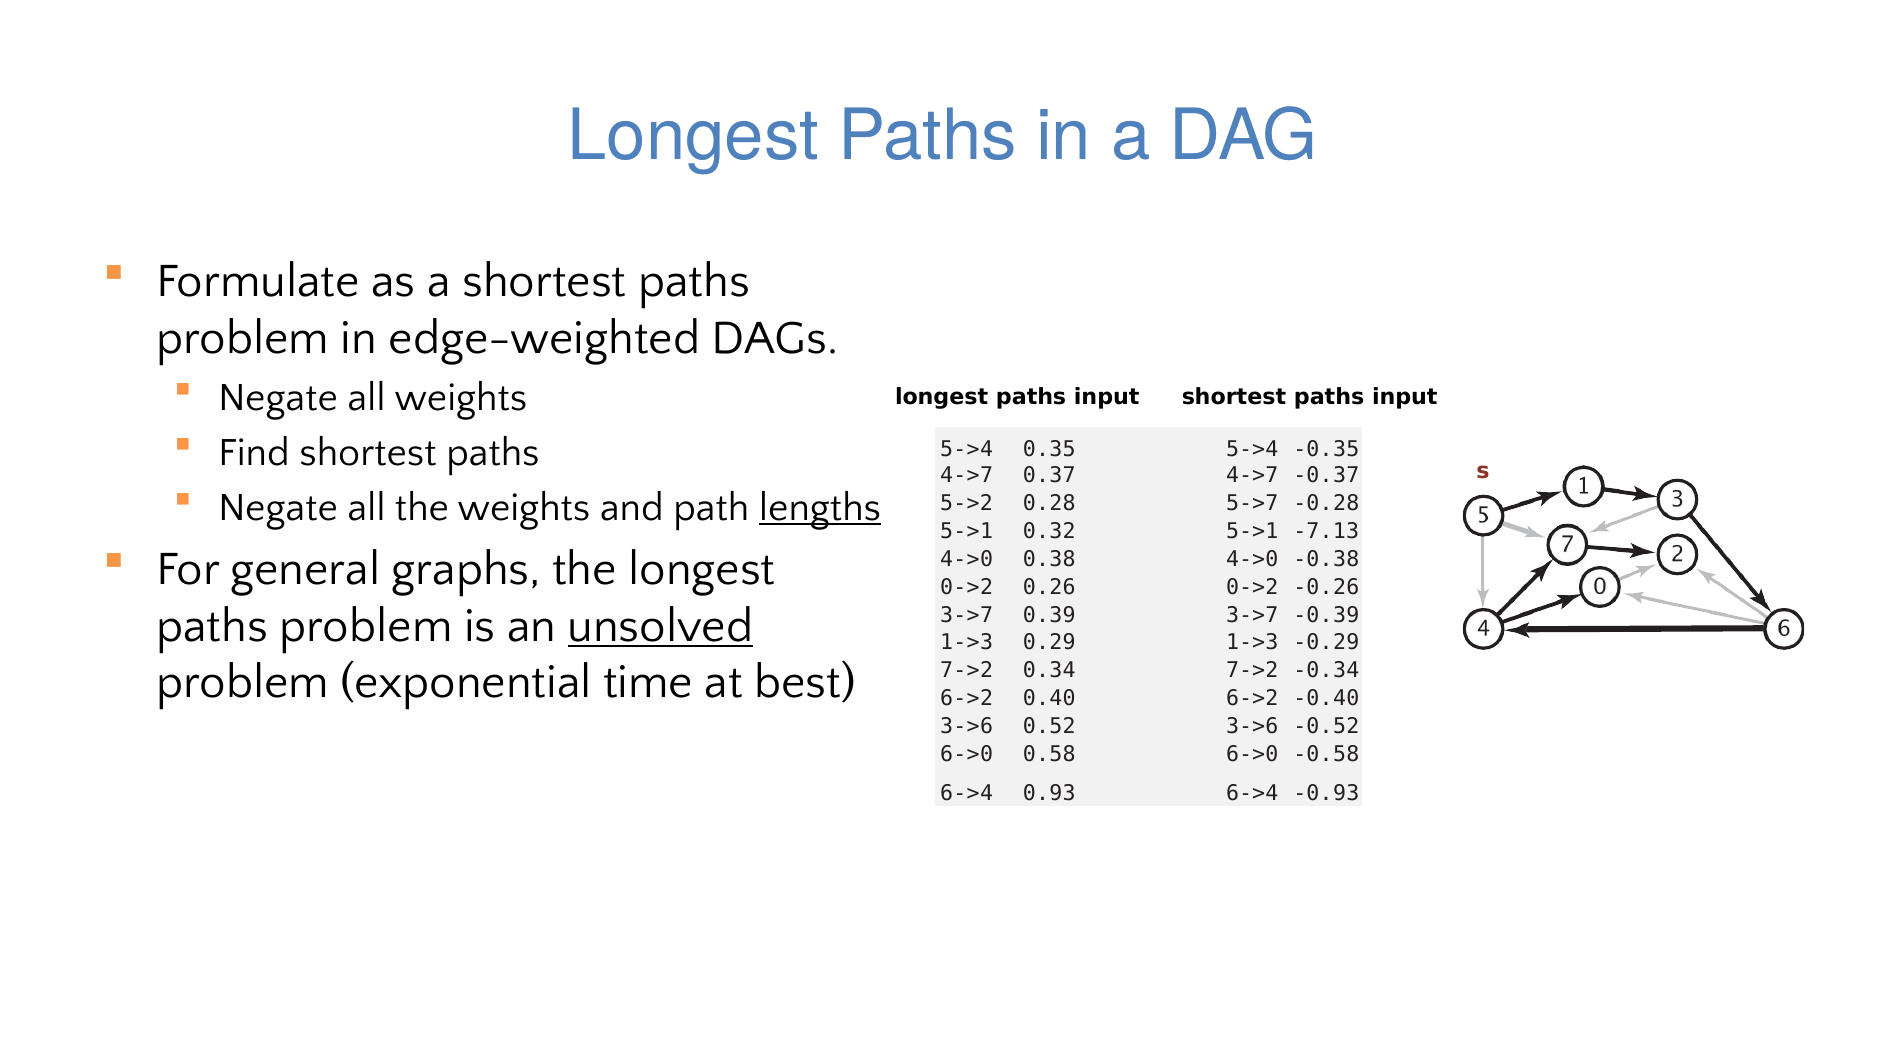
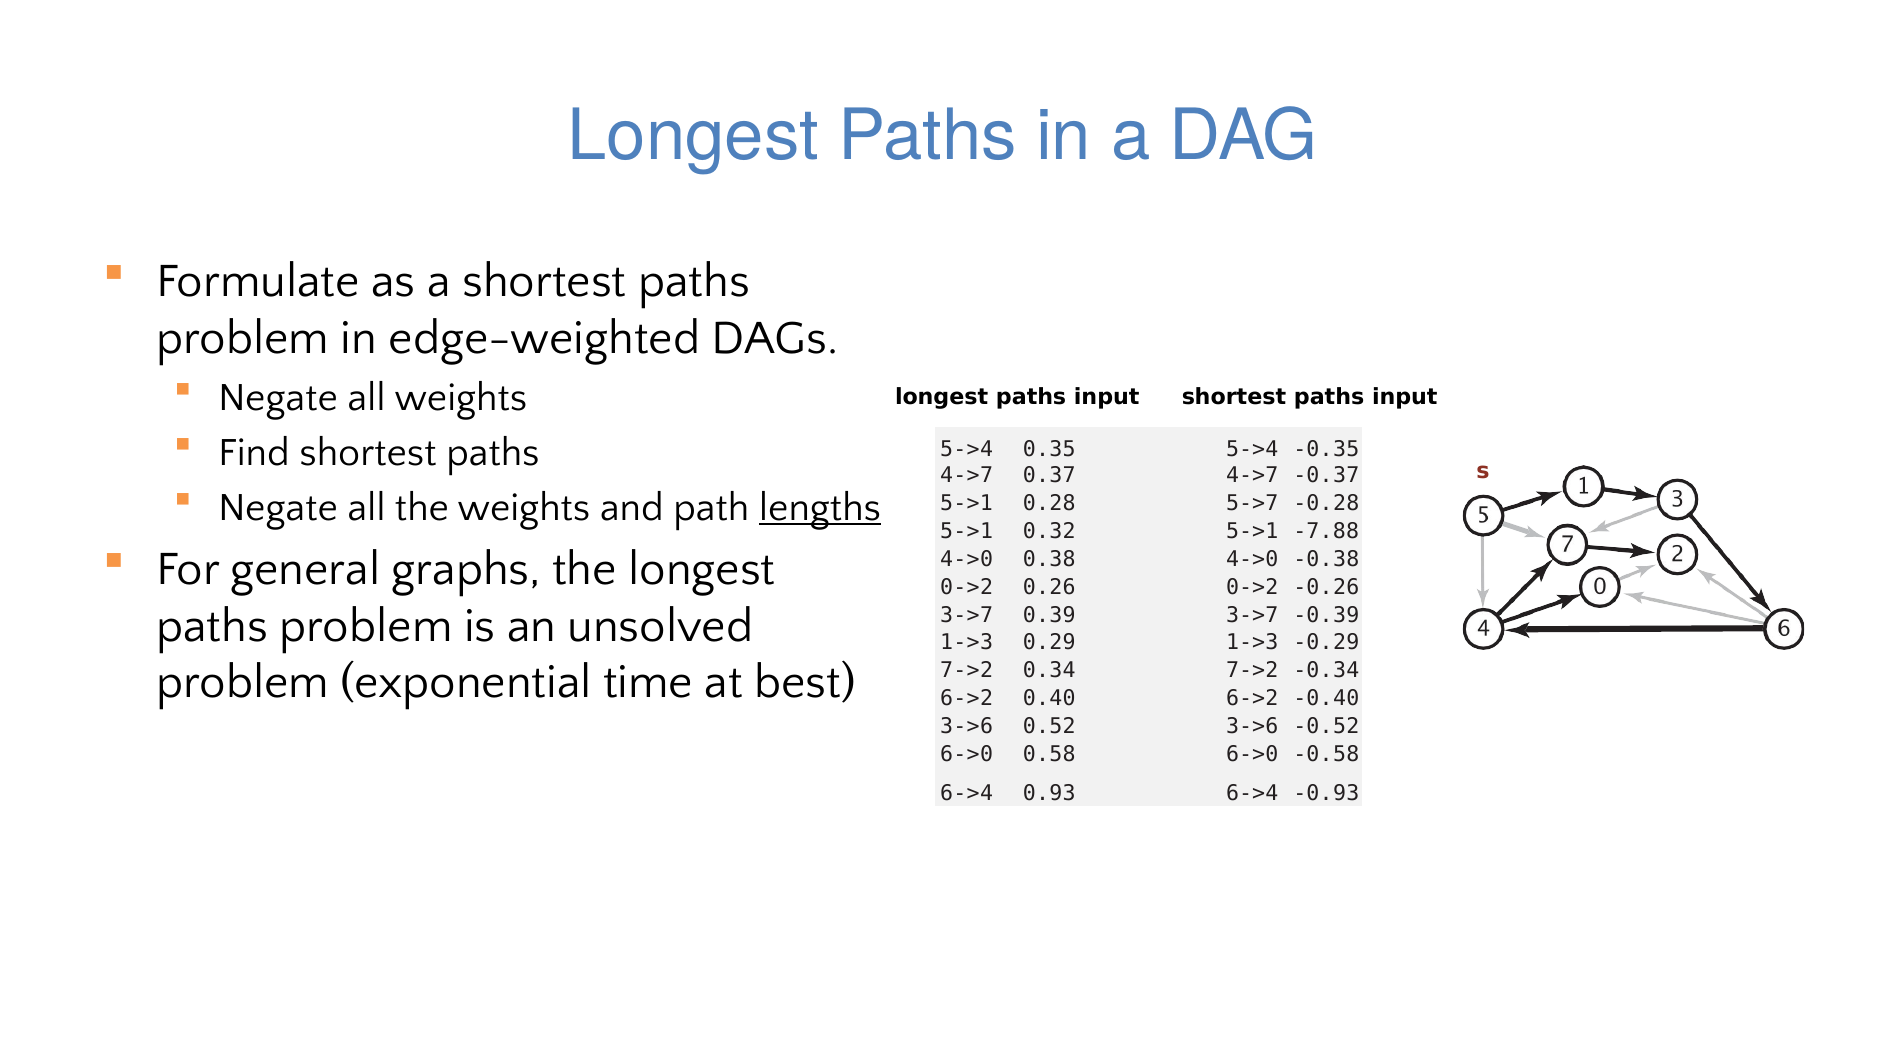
5->2 at (966, 503): 5->2 -> 5->1
-7.13: -7.13 -> -7.88
unsolved underline: present -> none
